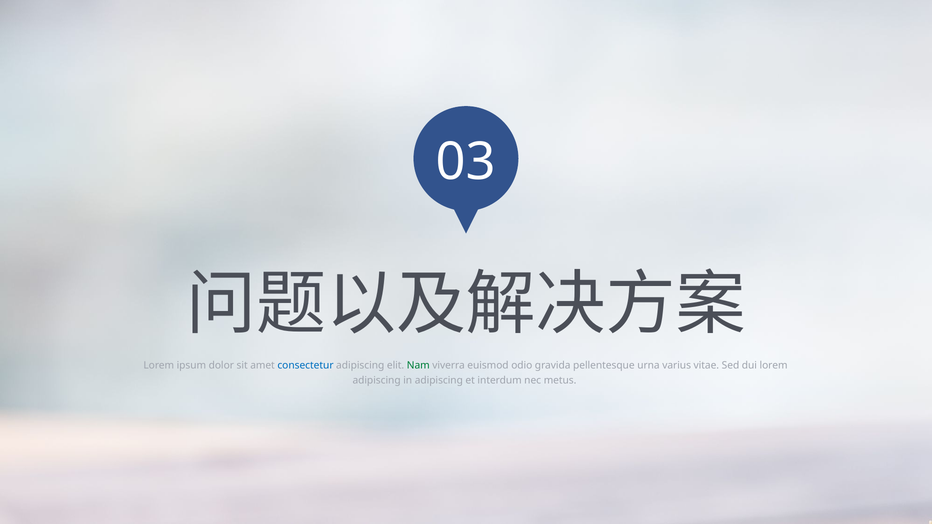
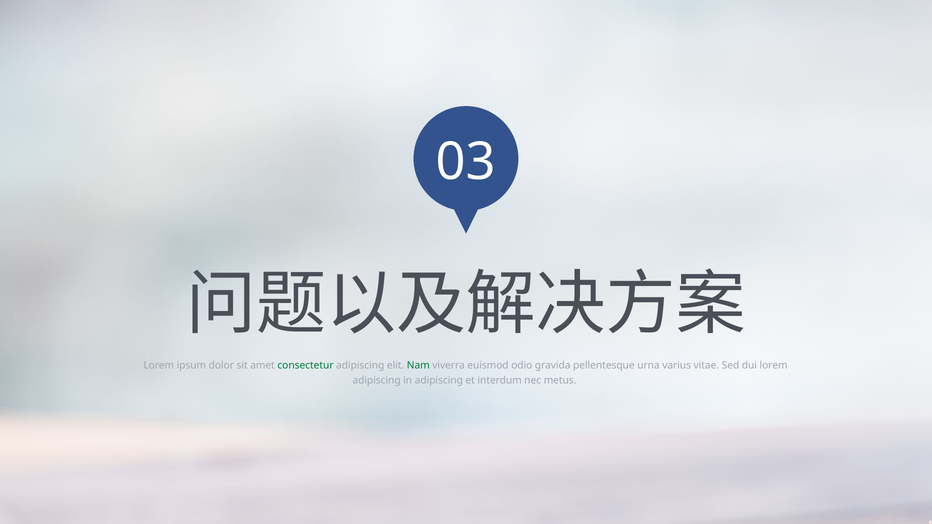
consectetur colour: blue -> green
